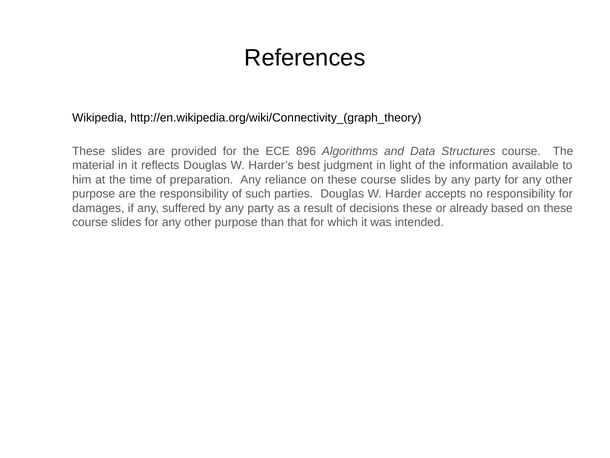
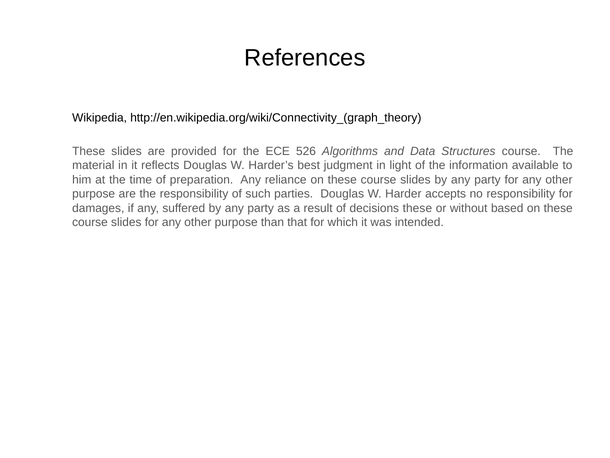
896: 896 -> 526
already: already -> without
